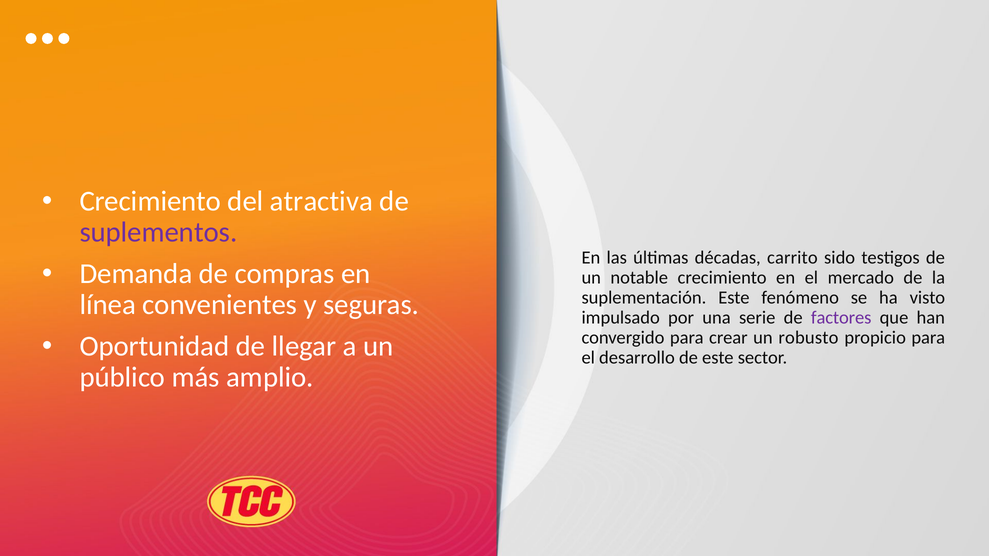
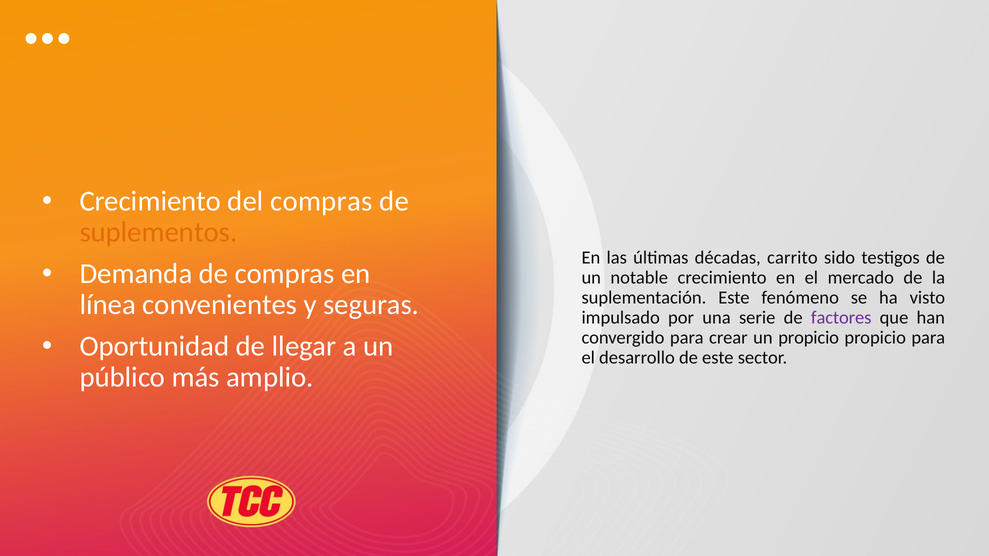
del atractiva: atractiva -> compras
suplementos colour: purple -> orange
un robusto: robusto -> propicio
